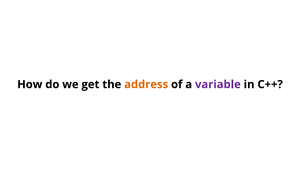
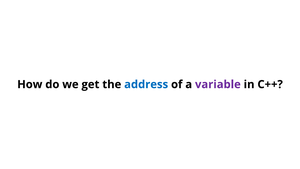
address colour: orange -> blue
